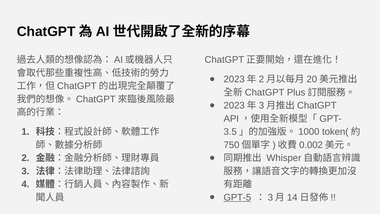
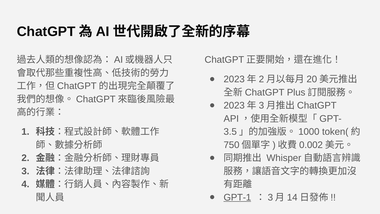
GPT-5: GPT-5 -> GPT-1
